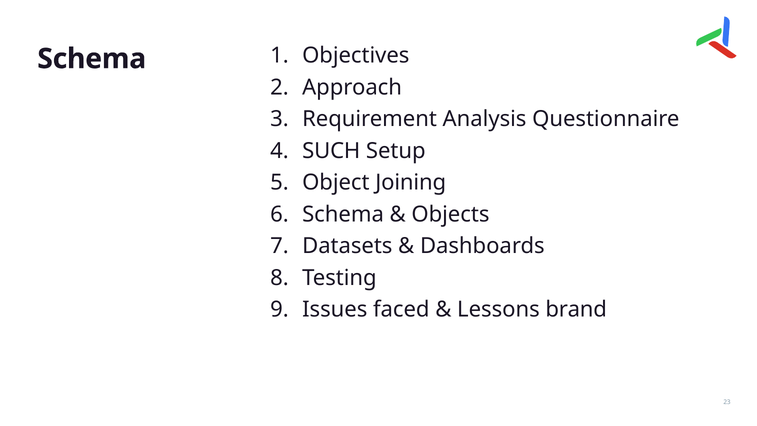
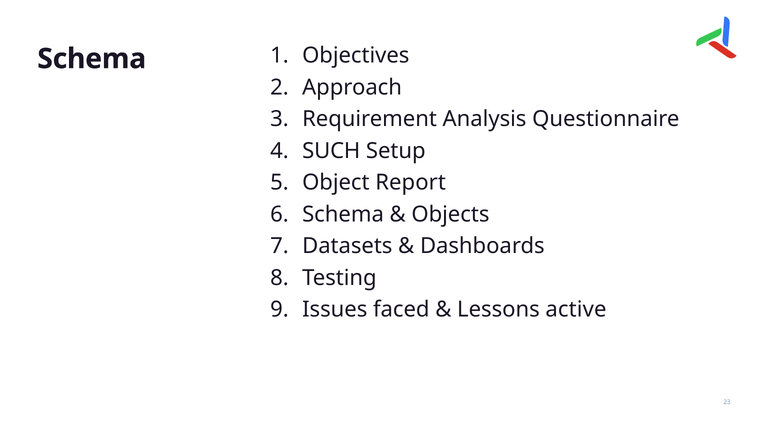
Joining: Joining -> Report
brand: brand -> active
